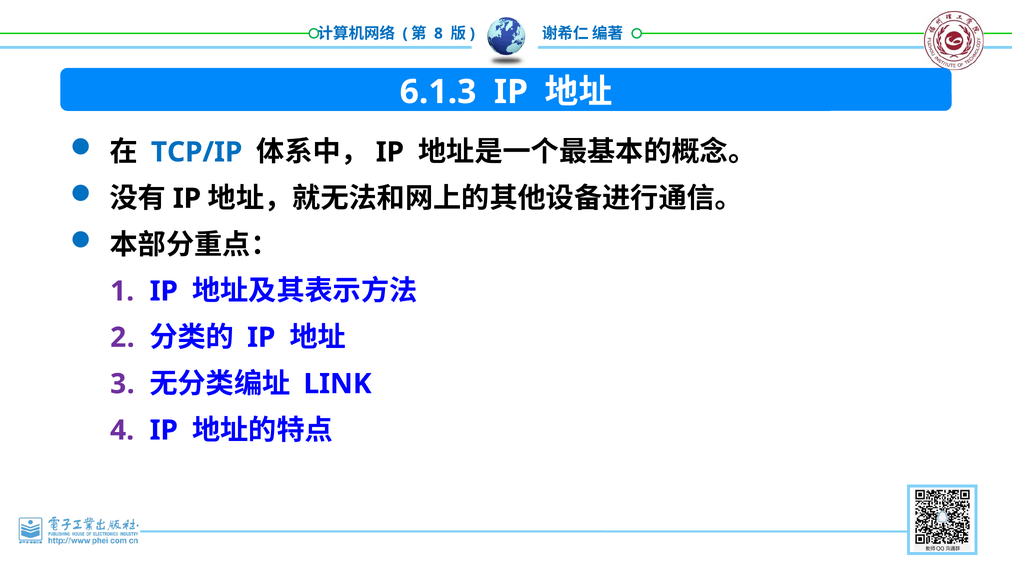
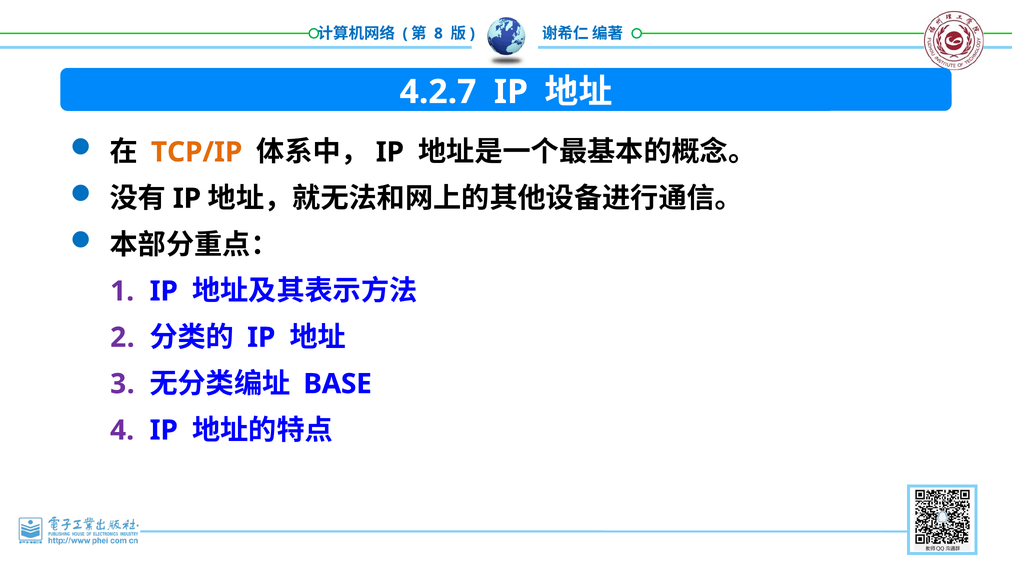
6.1.3: 6.1.3 -> 4.2.7
TCP/IP colour: blue -> orange
LINK: LINK -> BASE
